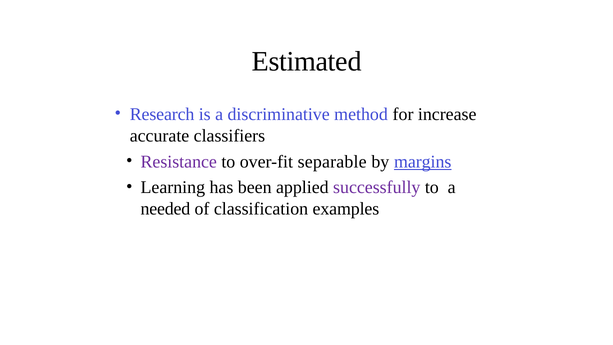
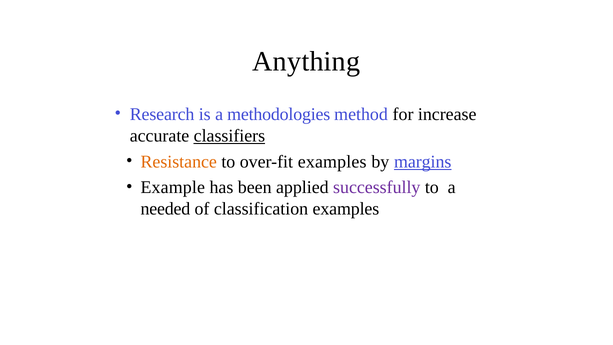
Estimated: Estimated -> Anything
discriminative: discriminative -> methodologies
classifiers underline: none -> present
Resistance colour: purple -> orange
over-fit separable: separable -> examples
Learning: Learning -> Example
